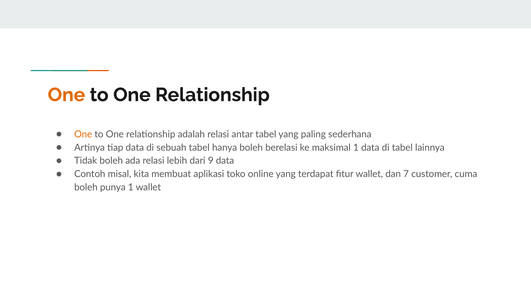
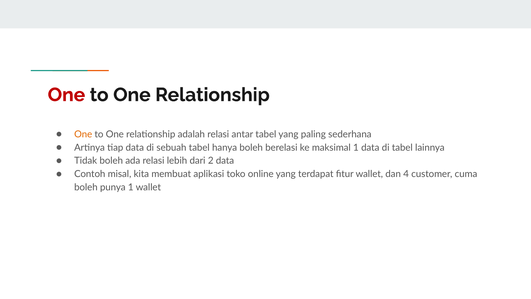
One at (66, 95) colour: orange -> red
9: 9 -> 2
7: 7 -> 4
